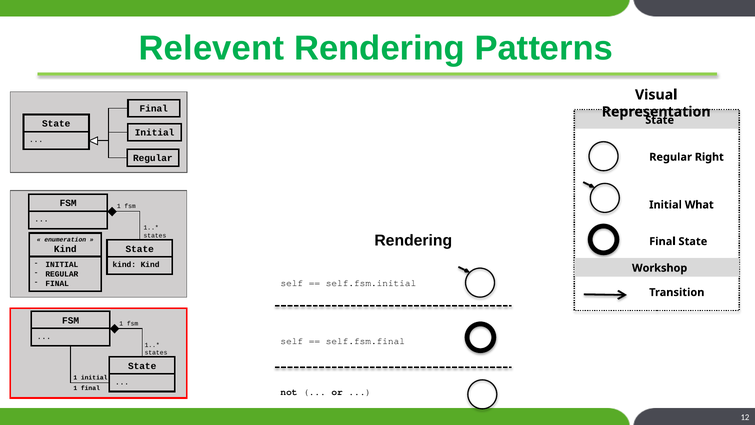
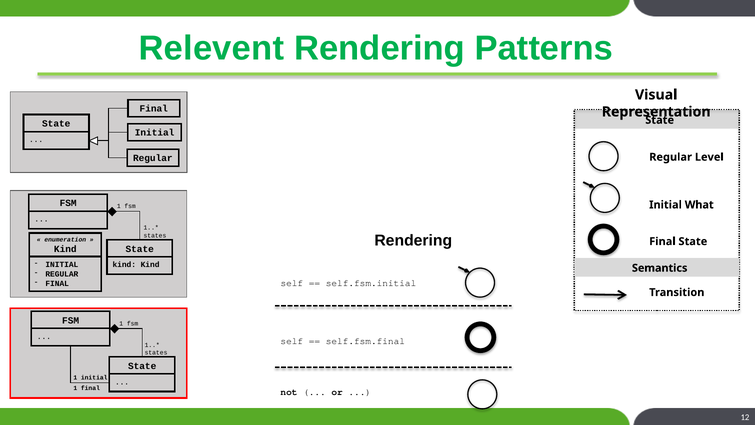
Right: Right -> Level
Workshop: Workshop -> Semantics
